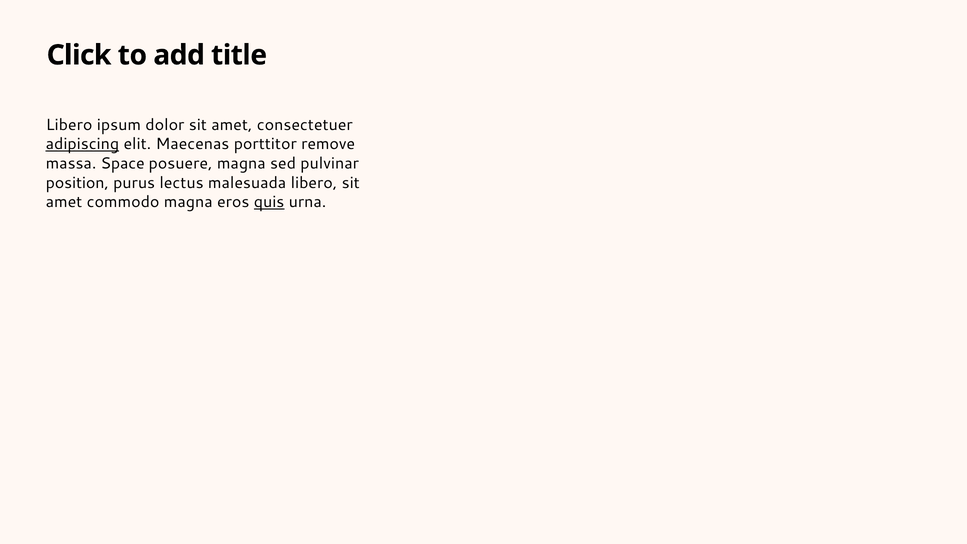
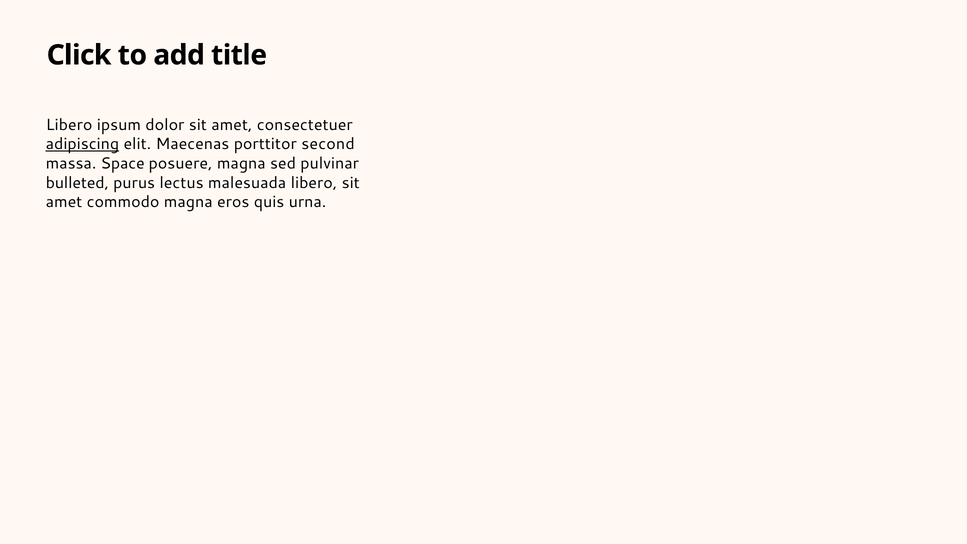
remove: remove -> second
position: position -> bulleted
quis underline: present -> none
